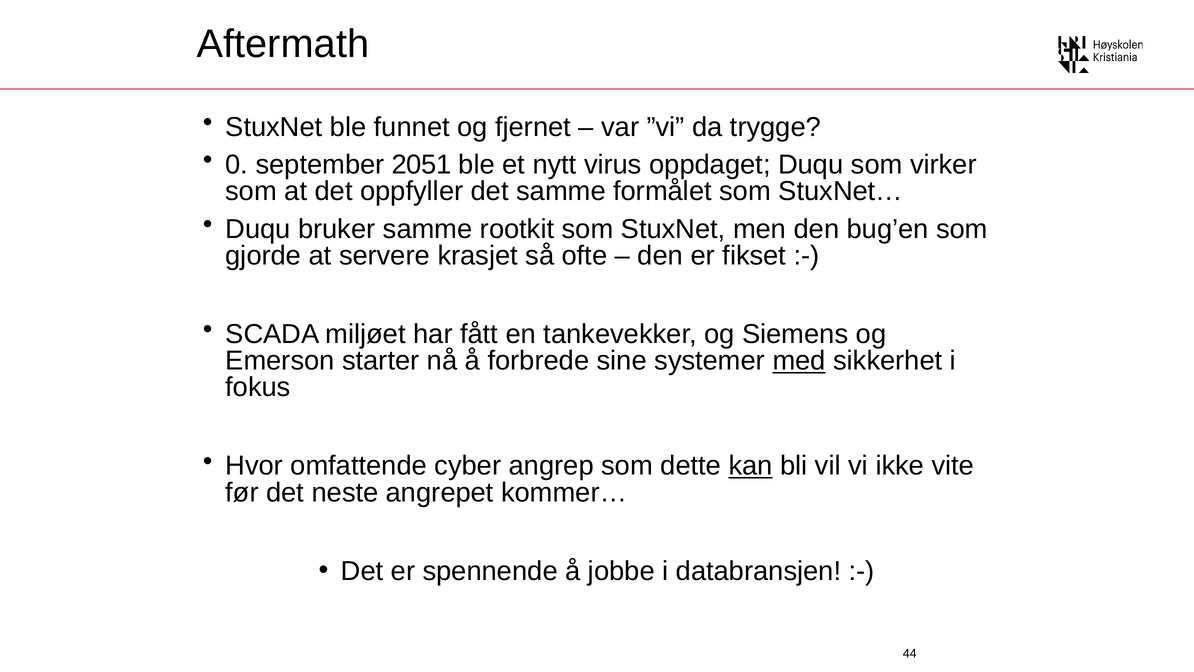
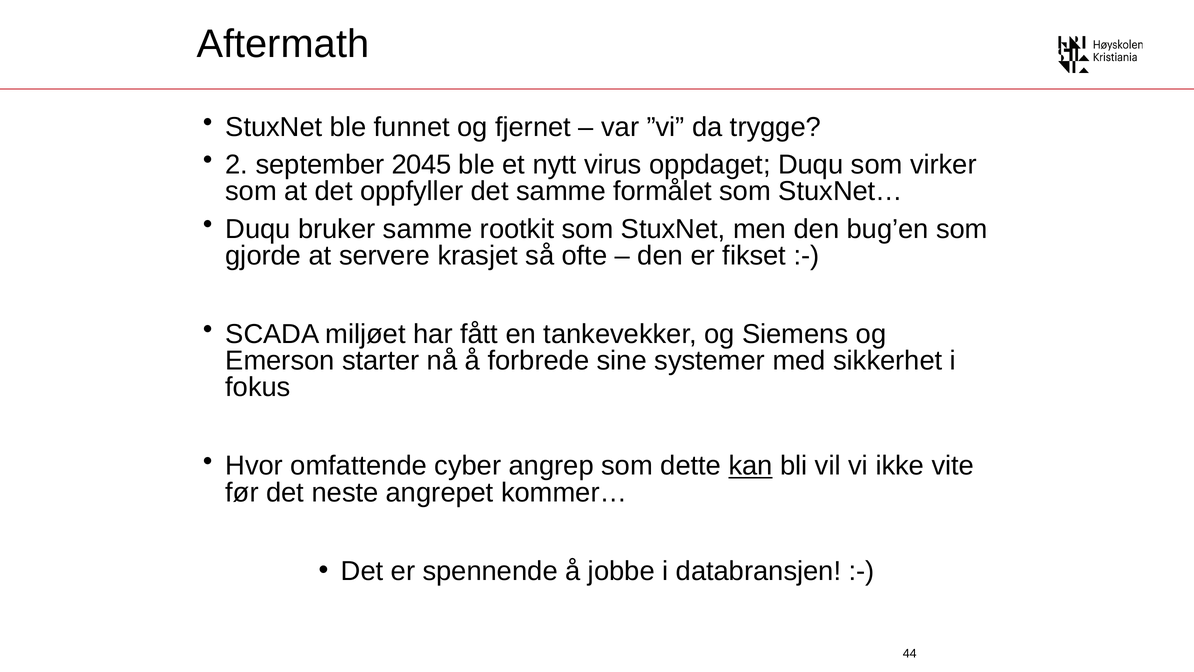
0: 0 -> 2
2051: 2051 -> 2045
med underline: present -> none
